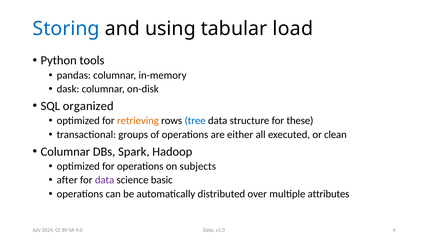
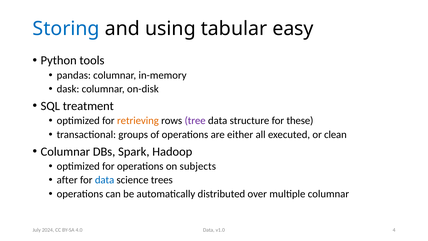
load: load -> easy
organized: organized -> treatment
tree colour: blue -> purple
data at (105, 180) colour: purple -> blue
basic: basic -> trees
multiple attributes: attributes -> columnar
